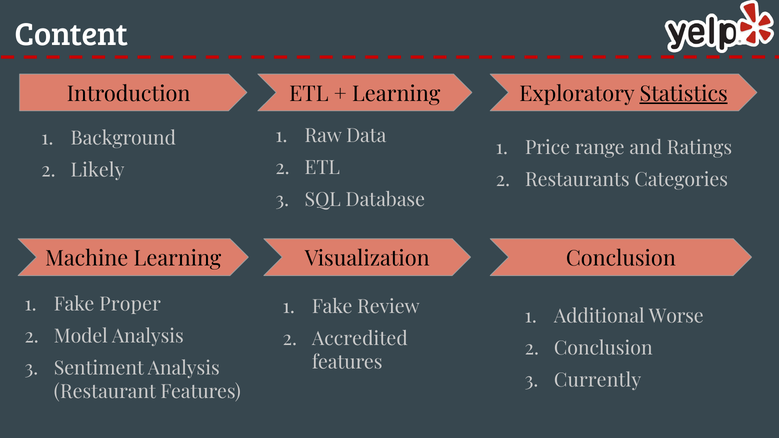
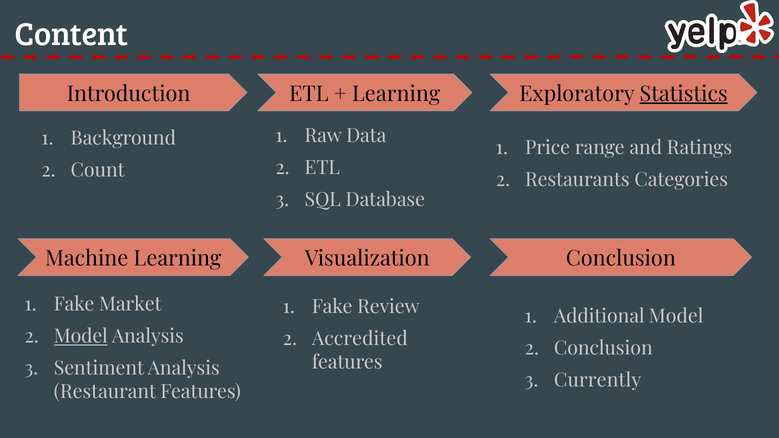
Likely: Likely -> Count
Proper: Proper -> Market
Additional Worse: Worse -> Model
Model at (81, 337) underline: none -> present
